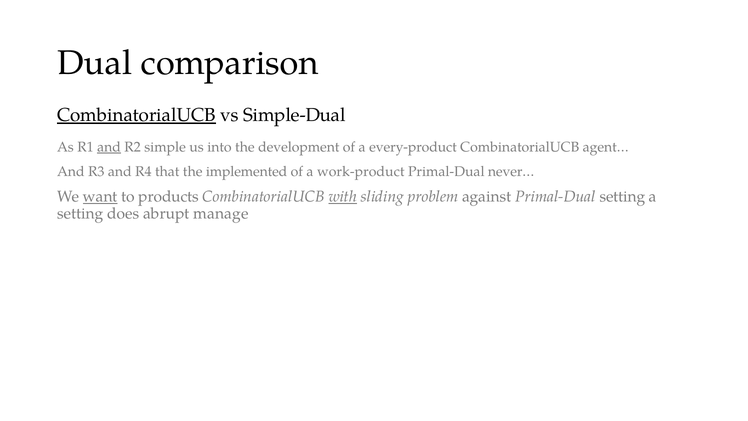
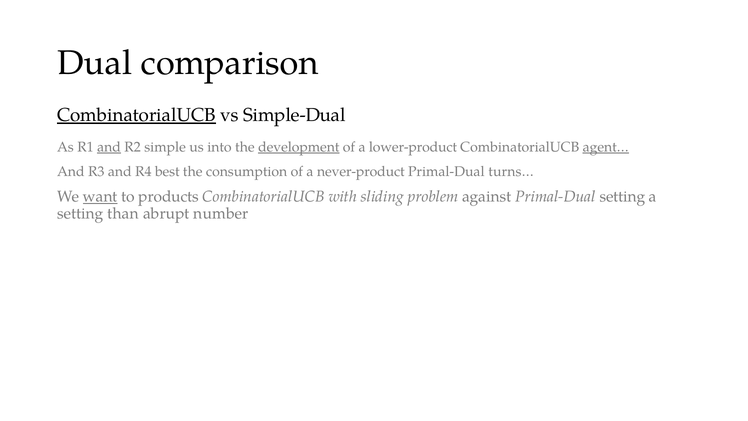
development underline: none -> present
every-product: every-product -> lower-product
agent… underline: none -> present
that: that -> best
implemented: implemented -> consumption
work-product: work-product -> never-product
never…: never… -> turns…
with underline: present -> none
does: does -> than
manage: manage -> number
